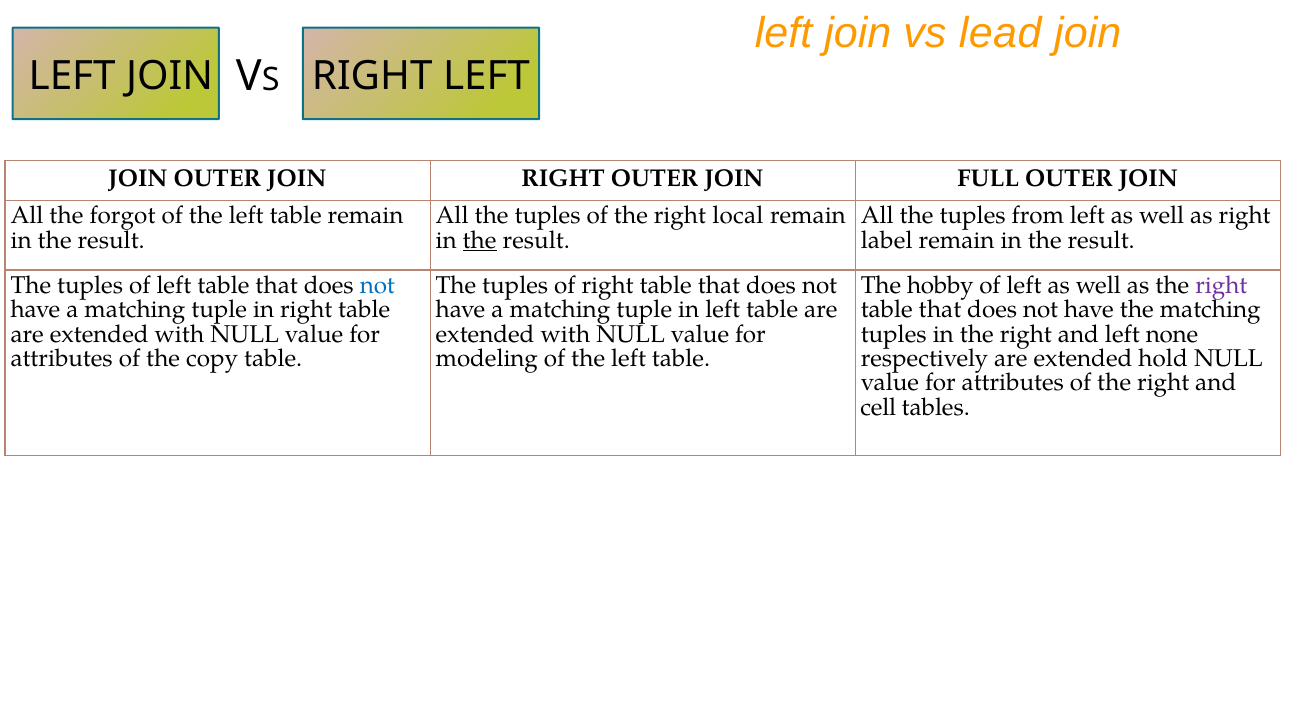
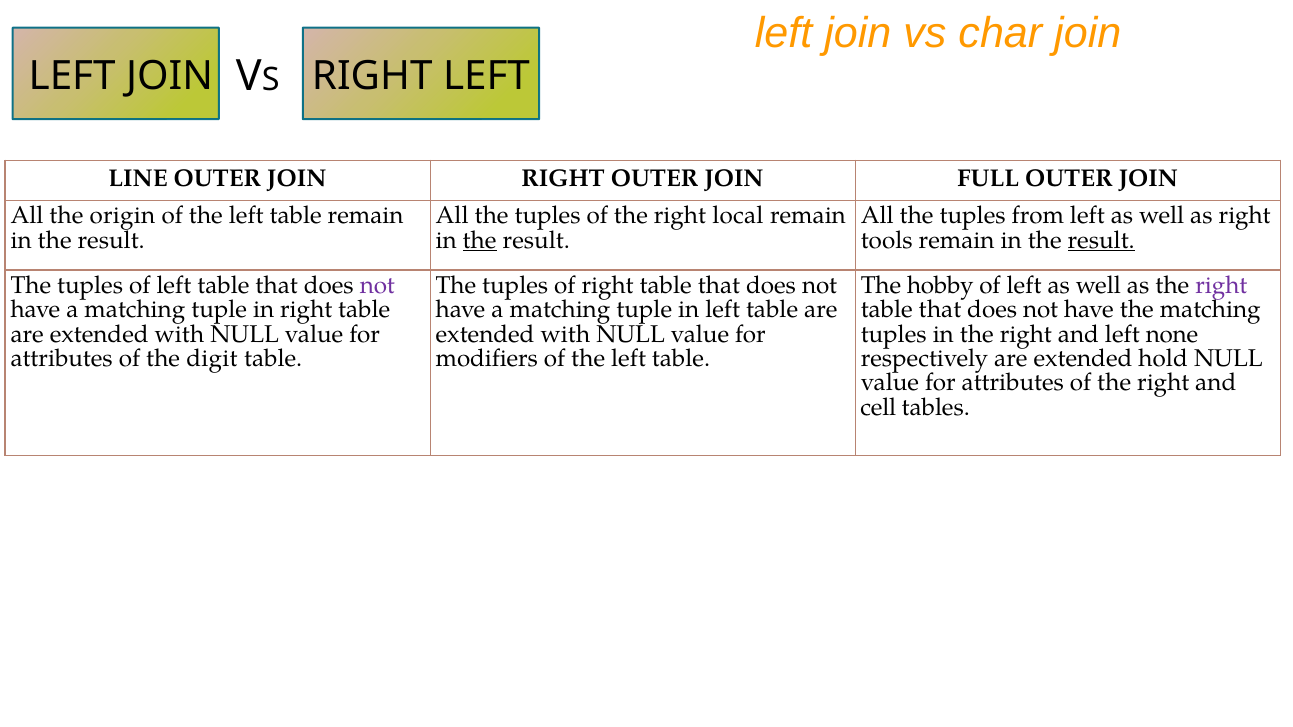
lead: lead -> char
JOIN at (138, 178): JOIN -> LINE
forgot: forgot -> origin
label: label -> tools
result at (1101, 240) underline: none -> present
not at (377, 285) colour: blue -> purple
copy: copy -> digit
modeling: modeling -> modifiers
